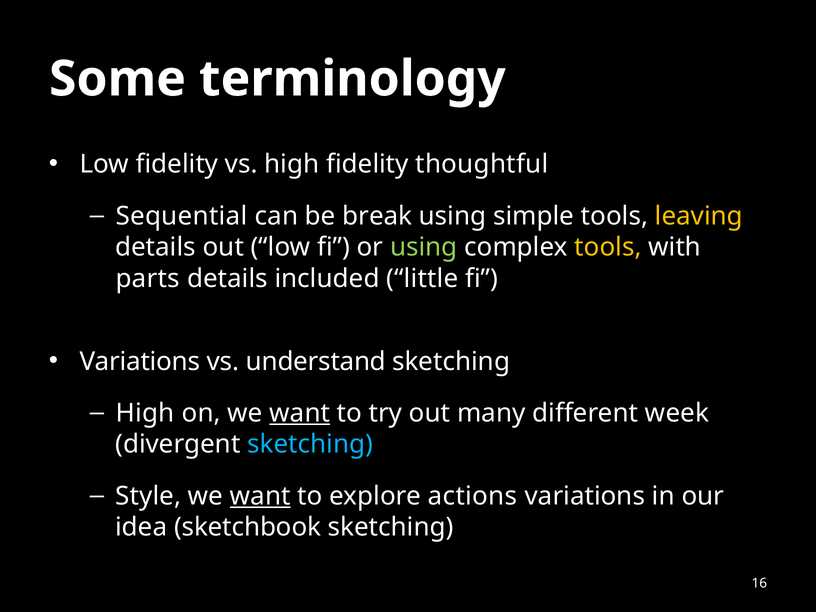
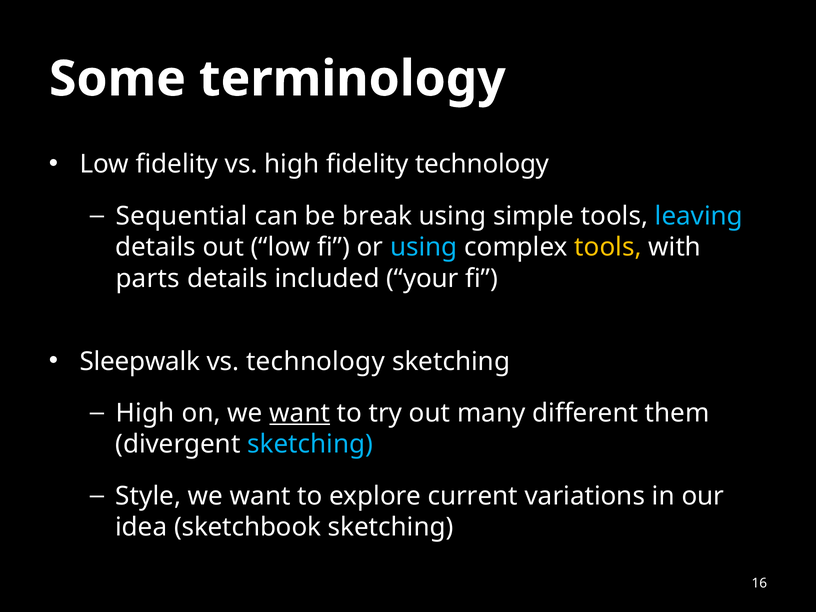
fidelity thoughtful: thoughtful -> technology
leaving colour: yellow -> light blue
using at (424, 247) colour: light green -> light blue
little: little -> your
Variations at (140, 361): Variations -> Sleepwalk
vs understand: understand -> technology
week: week -> them
want at (260, 496) underline: present -> none
actions: actions -> current
